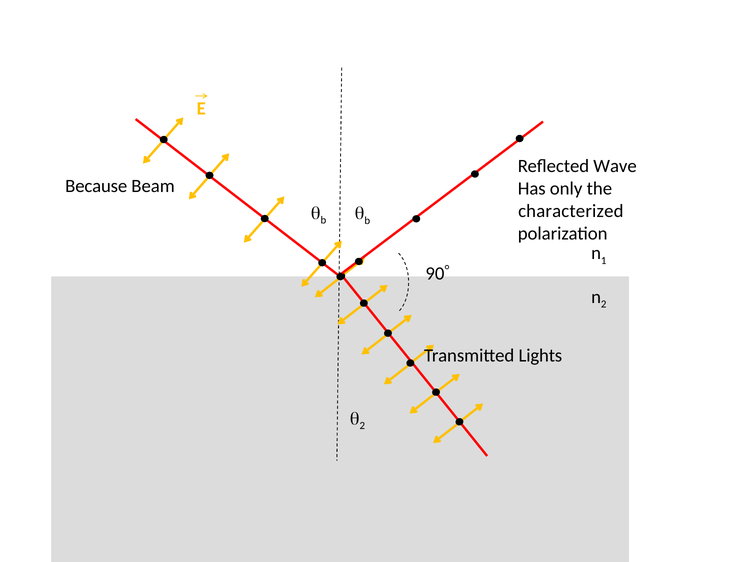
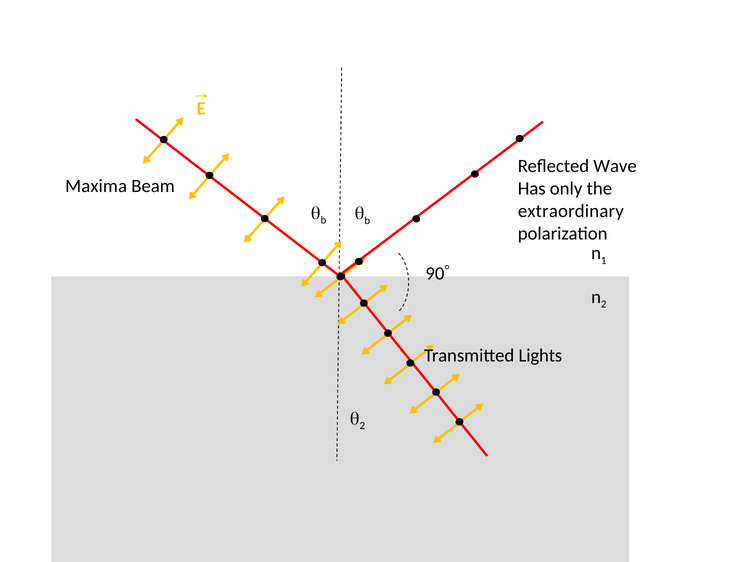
Because: Because -> Maxima
characterized: characterized -> extraordinary
